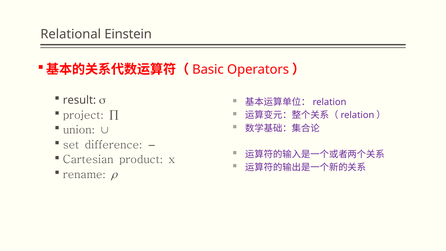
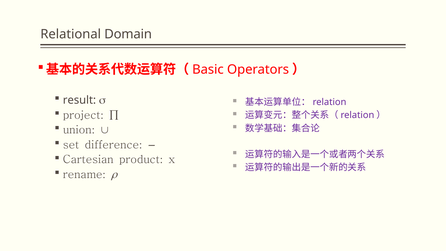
Einstein: Einstein -> Domain
